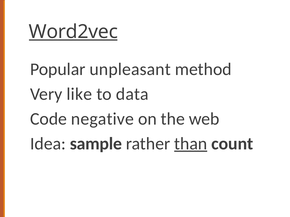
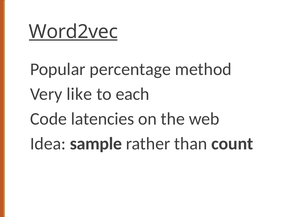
unpleasant: unpleasant -> percentage
data: data -> each
negative: negative -> latencies
than underline: present -> none
